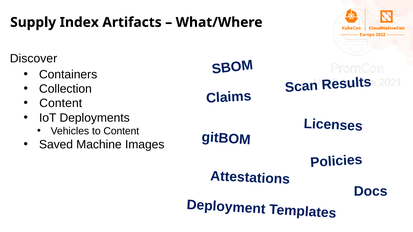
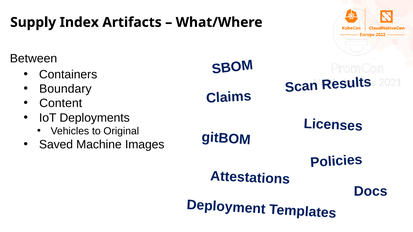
Discover: Discover -> Between
Collection: Collection -> Boundary
to Content: Content -> Original
